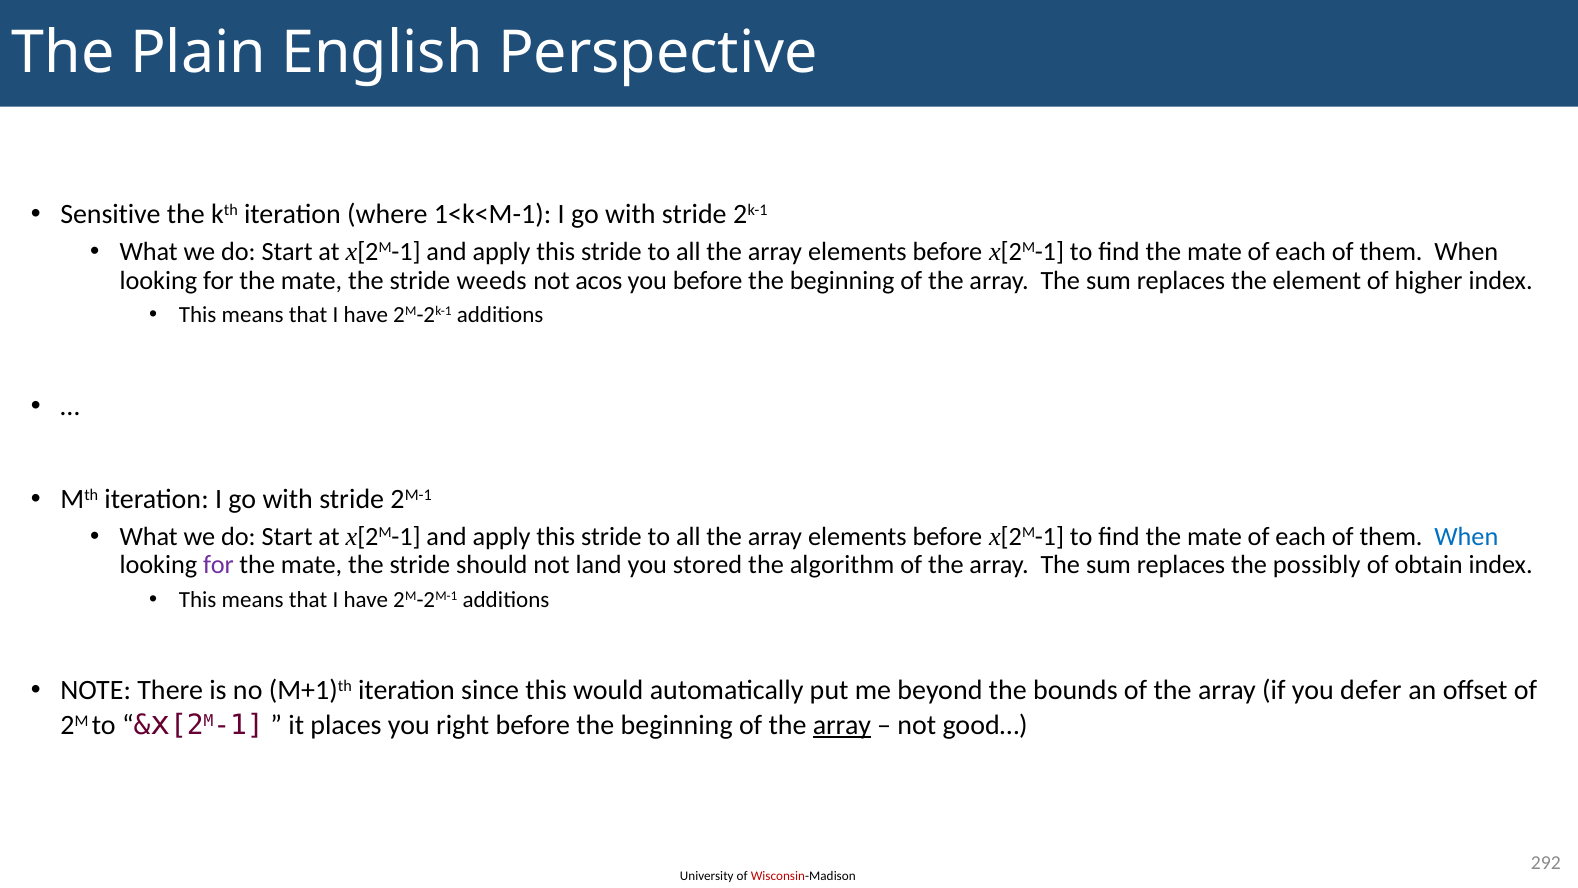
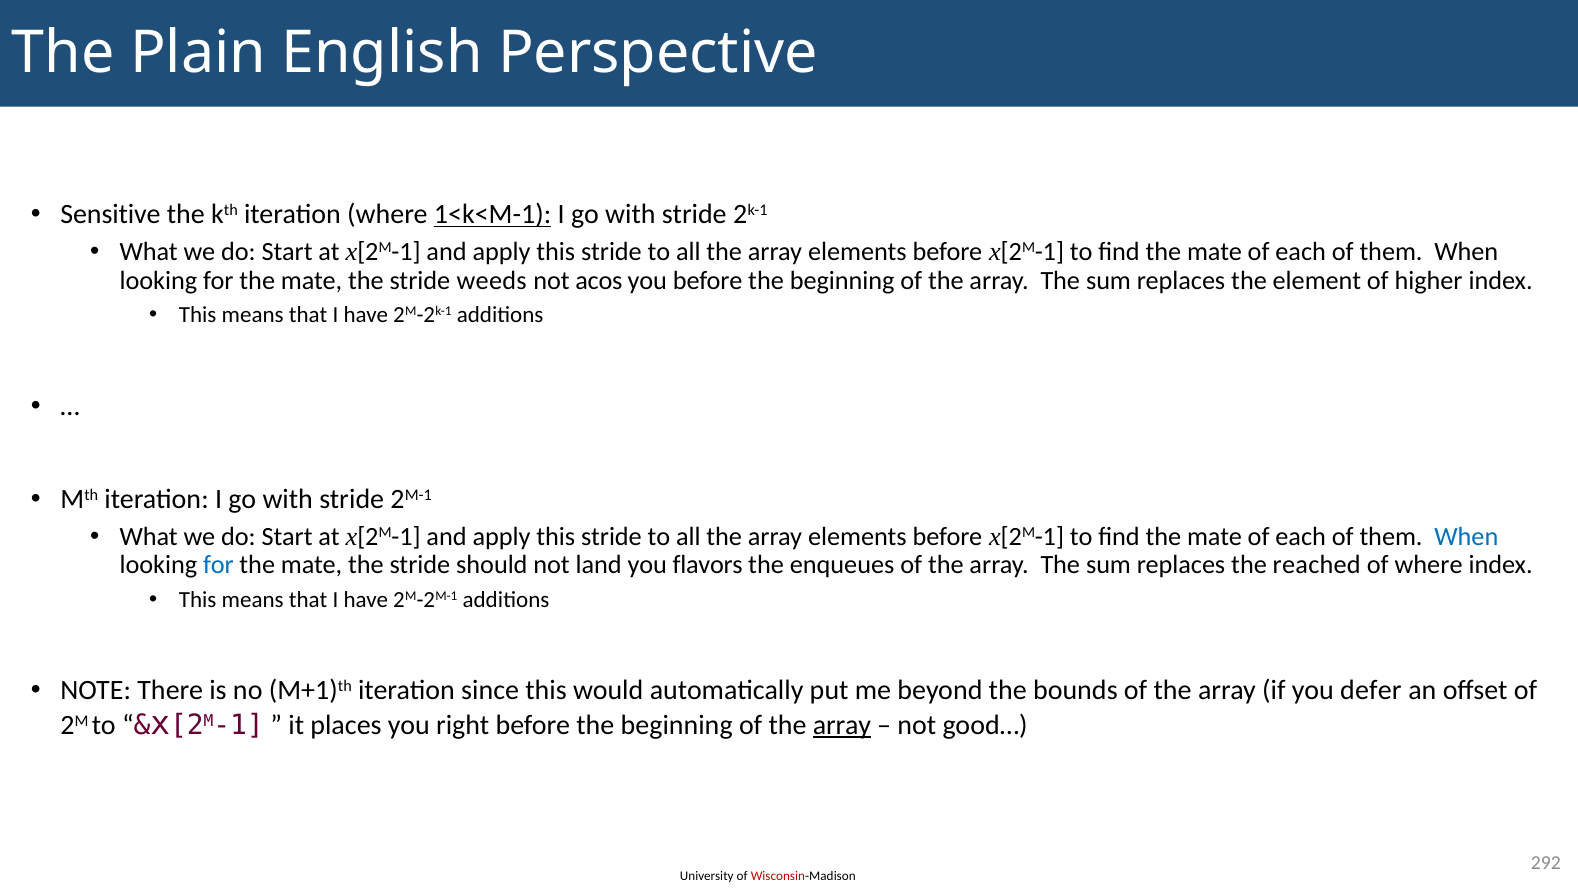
1<k<M-1 underline: none -> present
for at (218, 565) colour: purple -> blue
stored: stored -> flavors
algorithm: algorithm -> enqueues
possibly: possibly -> reached
of obtain: obtain -> where
